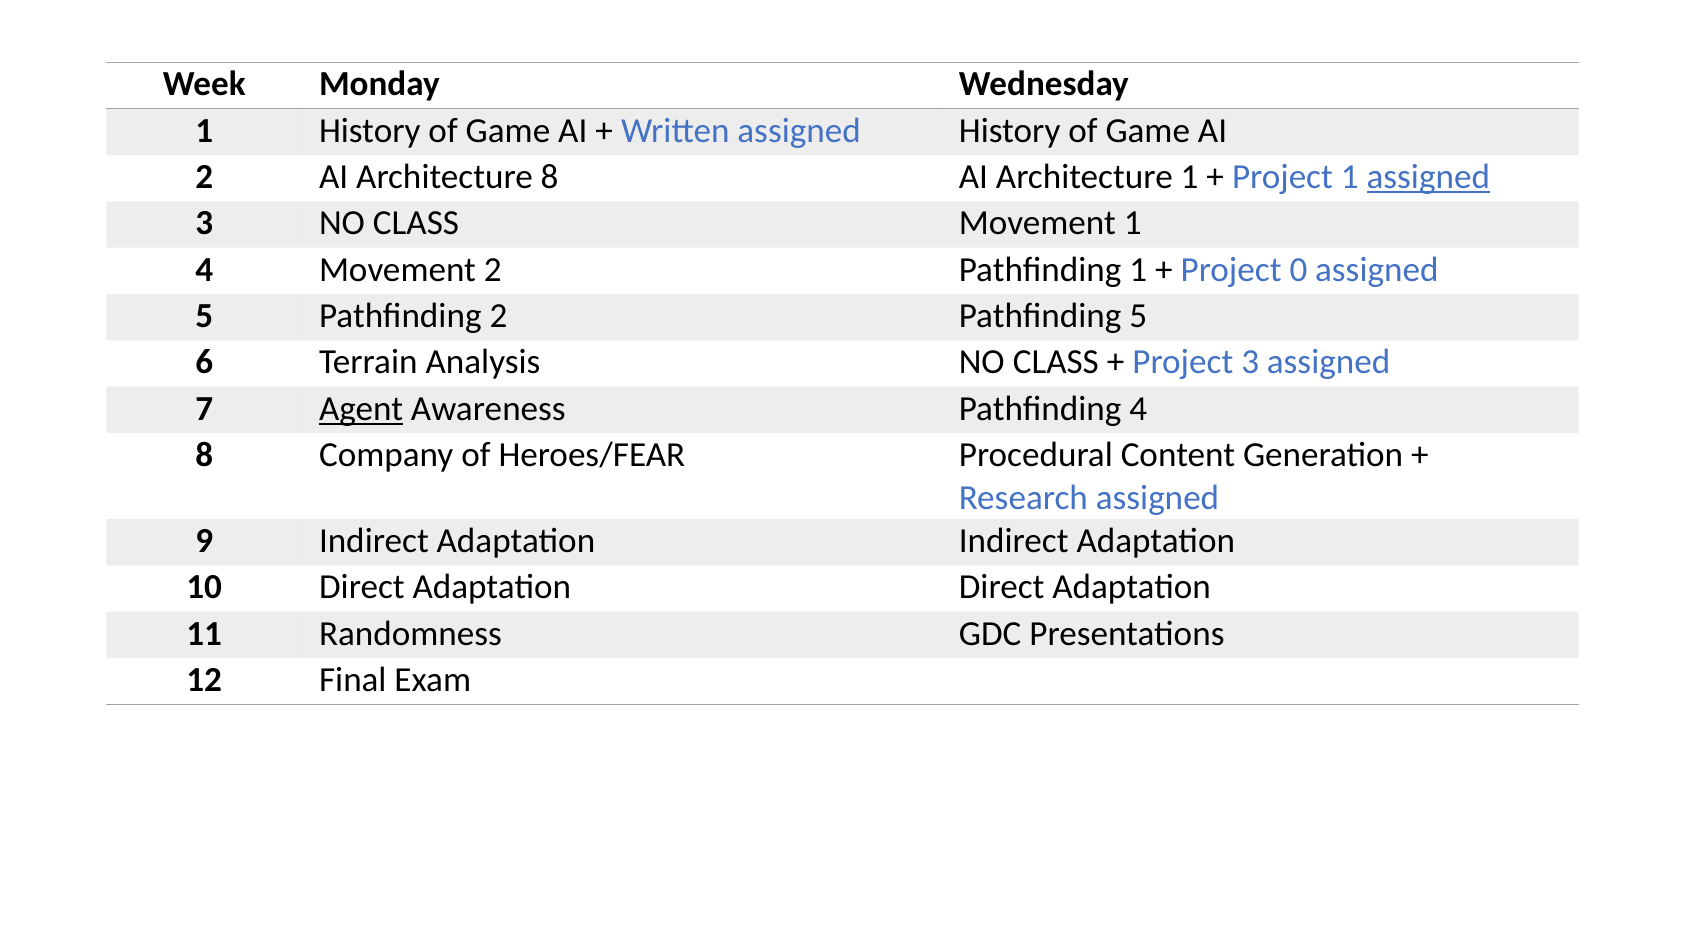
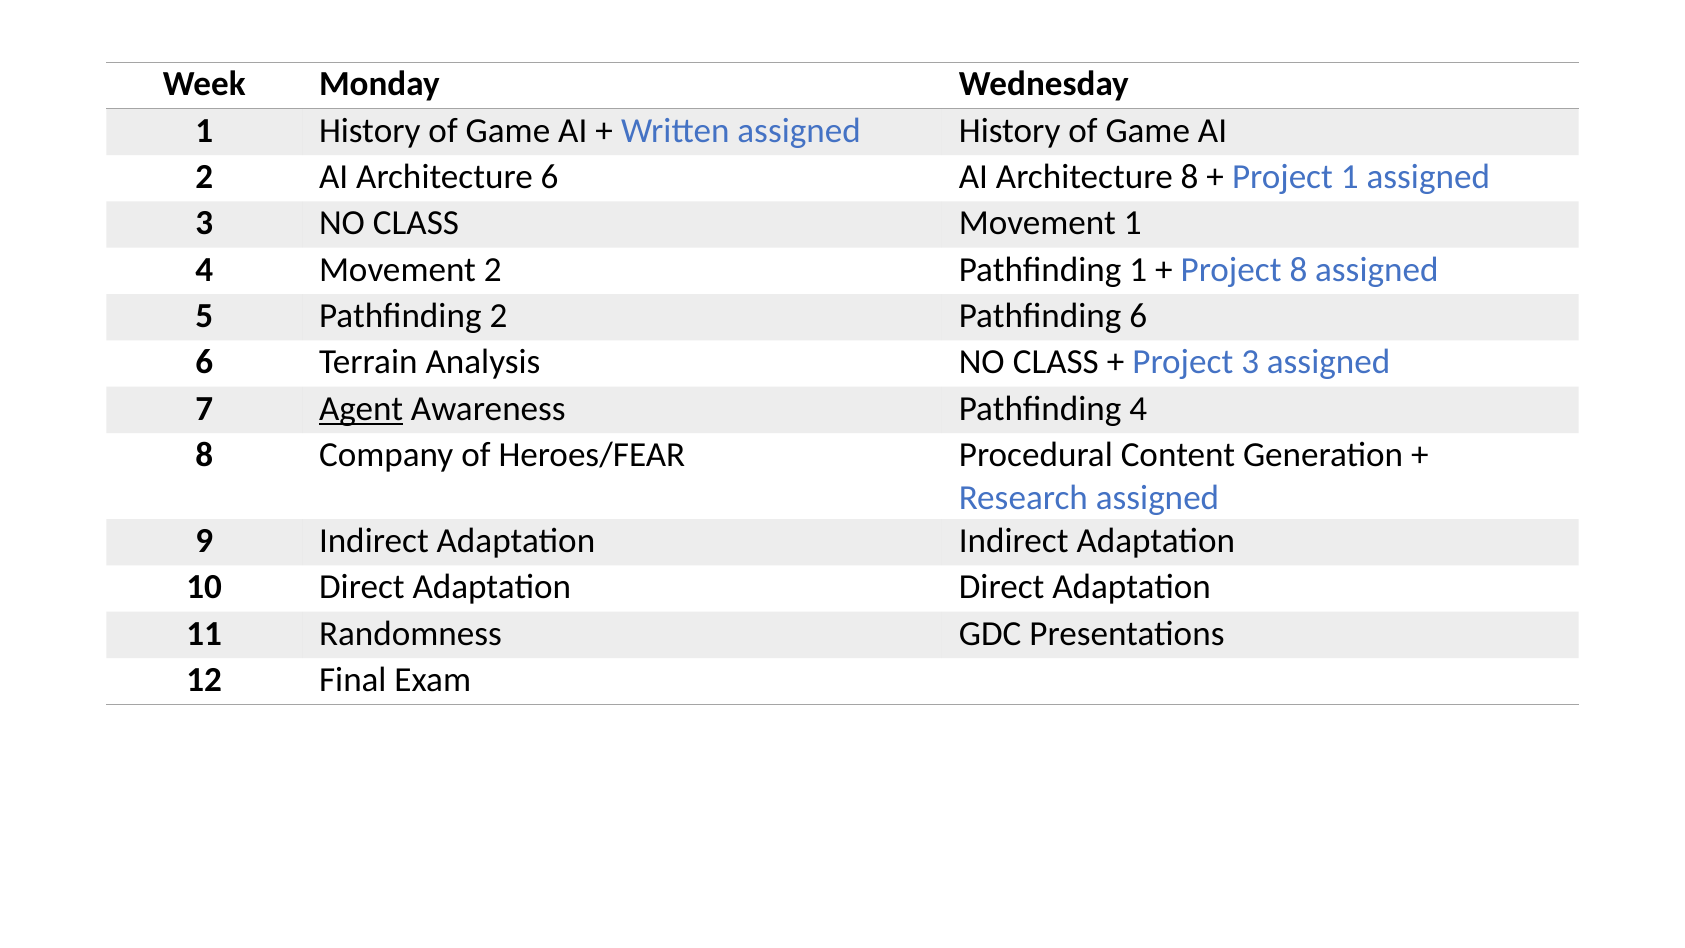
Architecture 8: 8 -> 6
Architecture 1: 1 -> 8
assigned at (1428, 177) underline: present -> none
Project 0: 0 -> 8
Pathfinding 5: 5 -> 6
